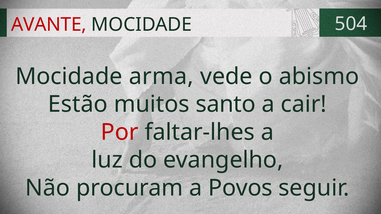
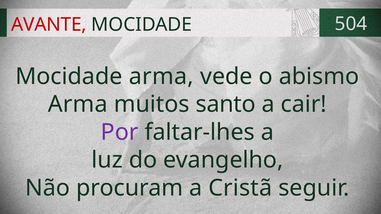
Estão at (78, 104): Estão -> Arma
Por colour: red -> purple
Povos: Povos -> Cristã
